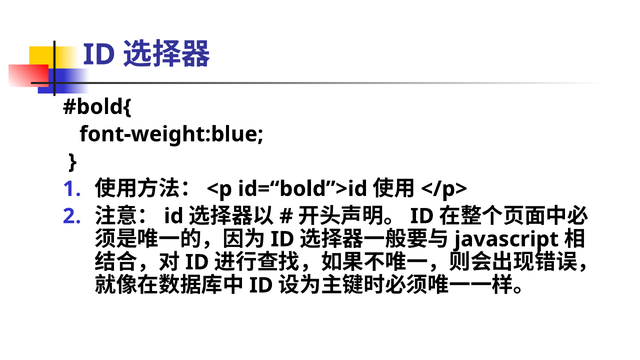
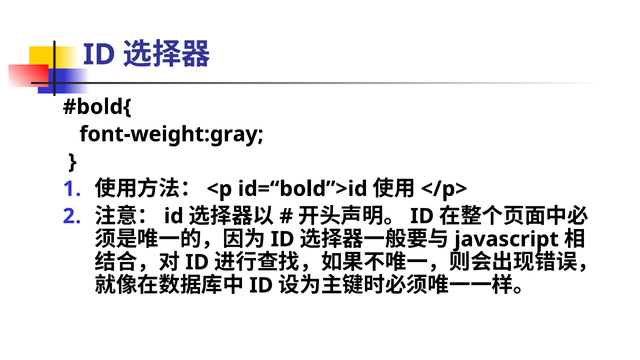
font-weight:blue: font-weight:blue -> font-weight:gray
